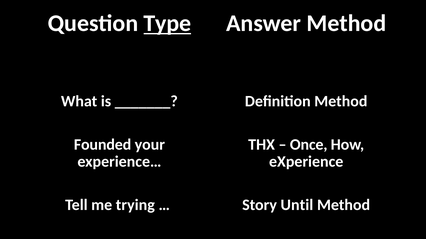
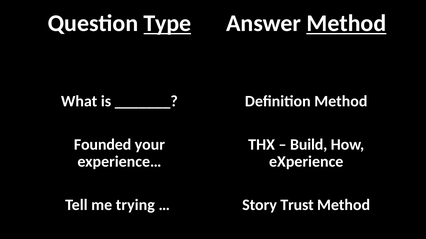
Method at (346, 23) underline: none -> present
Once: Once -> Build
Until: Until -> Trust
